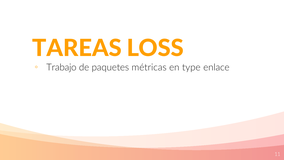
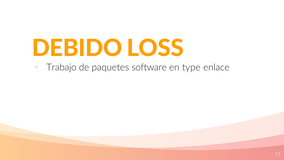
TAREAS: TAREAS -> DEBIDO
métricas: métricas -> software
